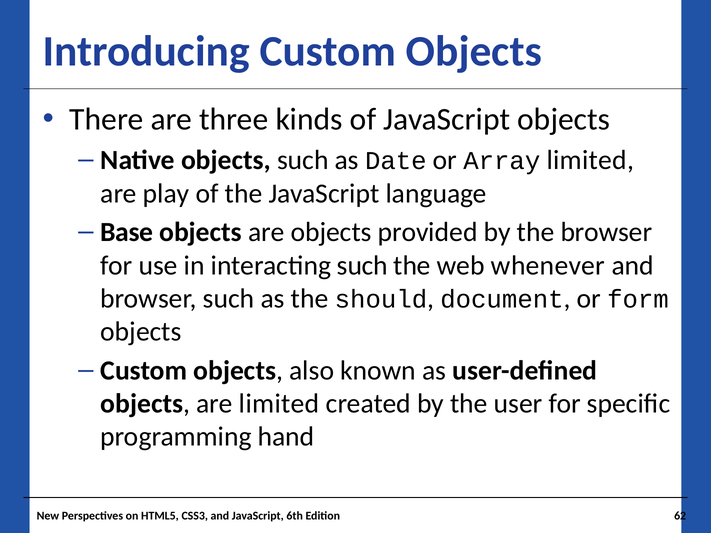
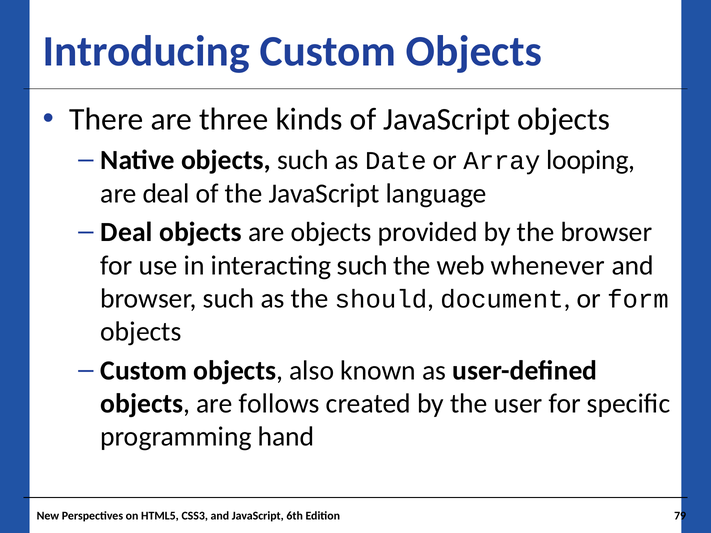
Array limited: limited -> looping
are play: play -> deal
Base at (127, 232): Base -> Deal
are limited: limited -> follows
62: 62 -> 79
